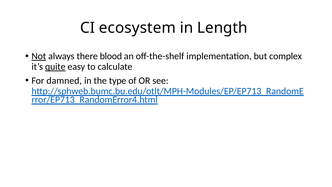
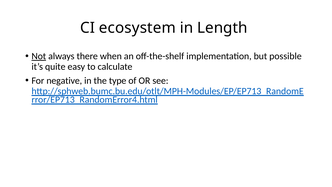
blood: blood -> when
complex: complex -> possible
quite underline: present -> none
damned: damned -> negative
